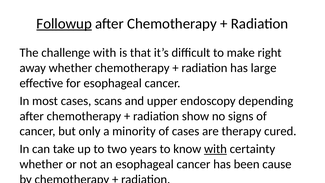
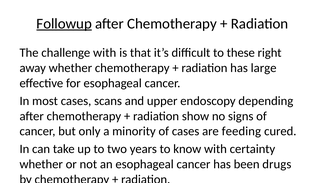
make: make -> these
therapy: therapy -> feeding
with at (215, 149) underline: present -> none
cause: cause -> drugs
